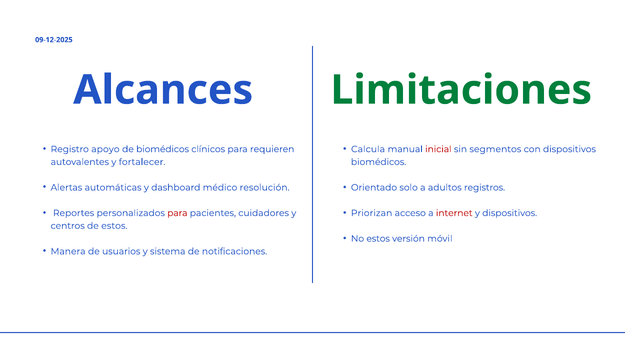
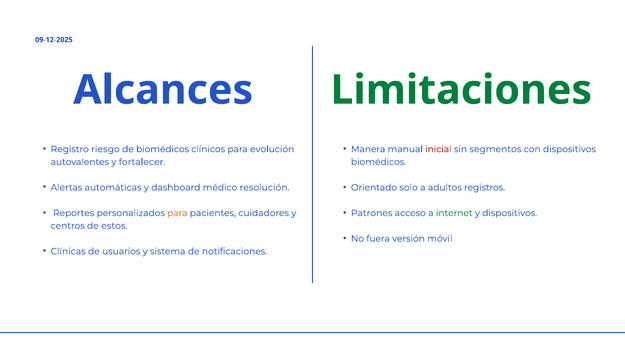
apoyo: apoyo -> riesgo
requieren: requieren -> evolución
Calcula: Calcula -> Manera
para at (177, 213) colour: red -> orange
Priorizan: Priorizan -> Patrones
internet colour: red -> green
No estos: estos -> fuera
Manera: Manera -> Clínicas
